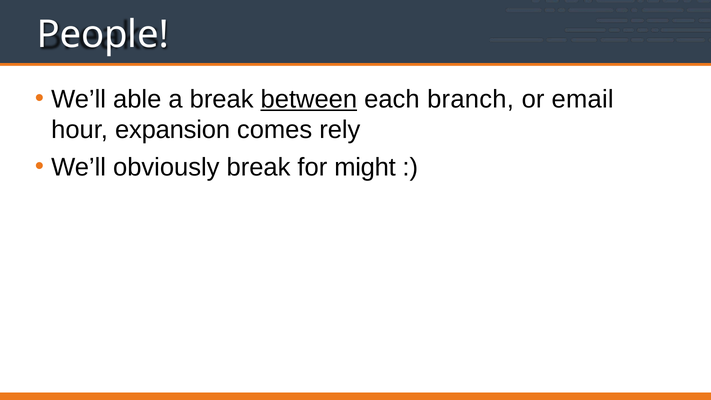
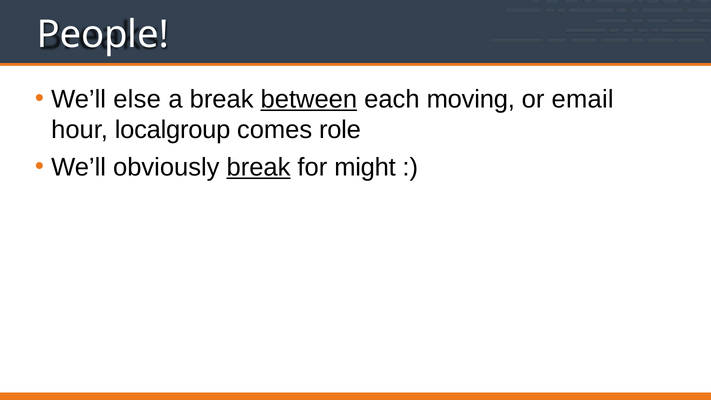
able: able -> else
branch: branch -> moving
expansion: expansion -> localgroup
rely: rely -> role
break at (258, 167) underline: none -> present
